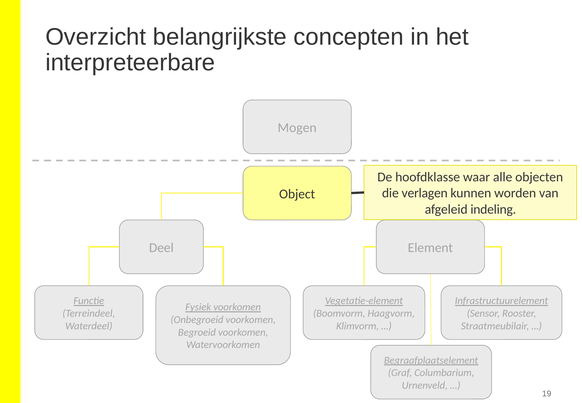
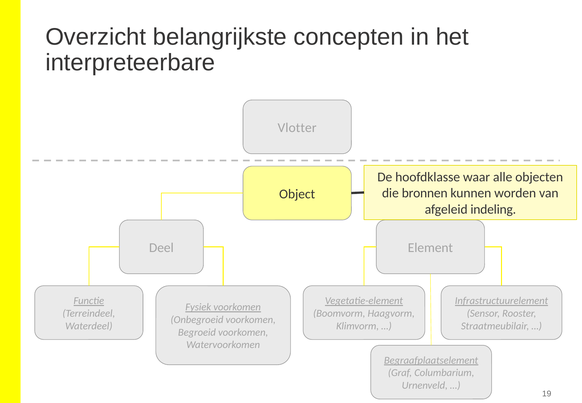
Mogen: Mogen -> Vlotter
verlagen: verlagen -> bronnen
